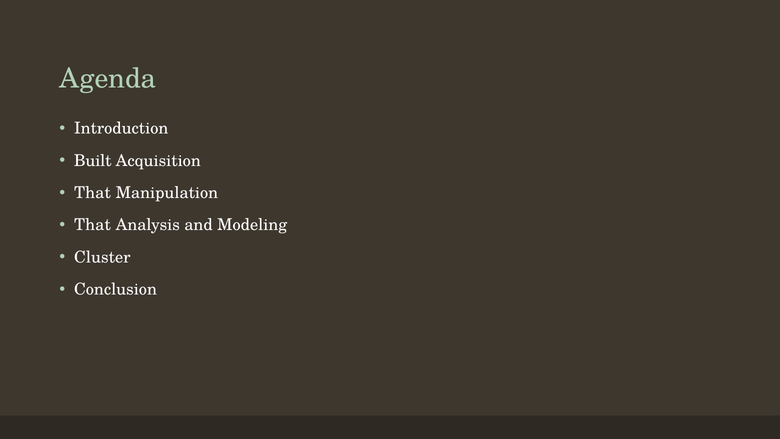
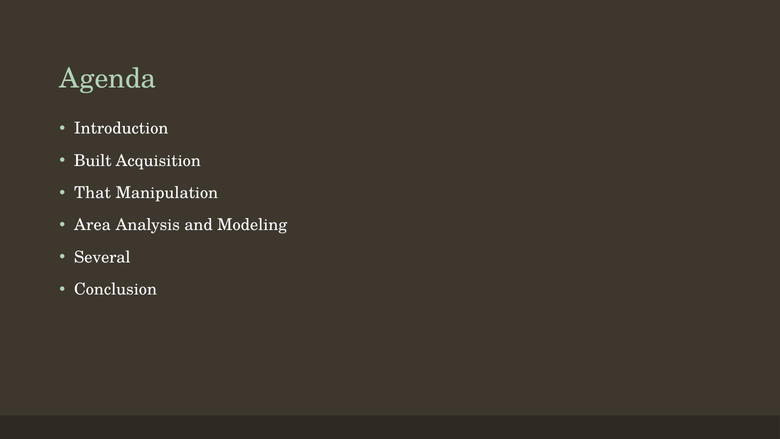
That at (93, 225): That -> Area
Cluster: Cluster -> Several
